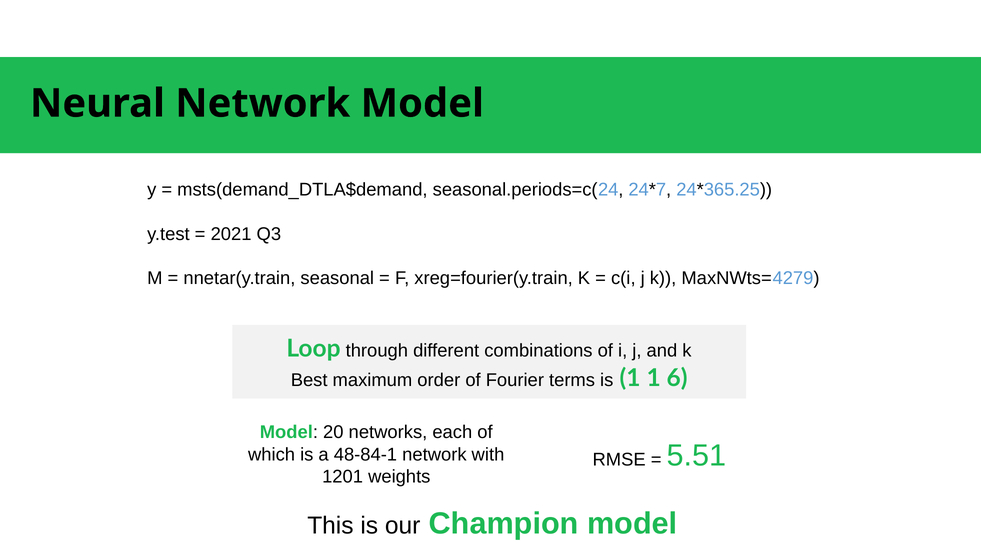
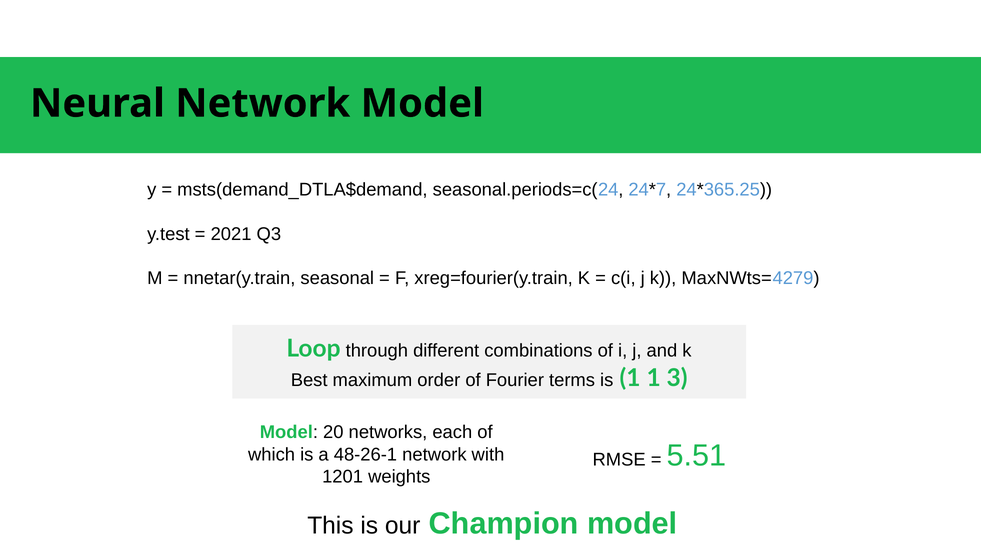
6: 6 -> 3
48-84-1: 48-84-1 -> 48-26-1
